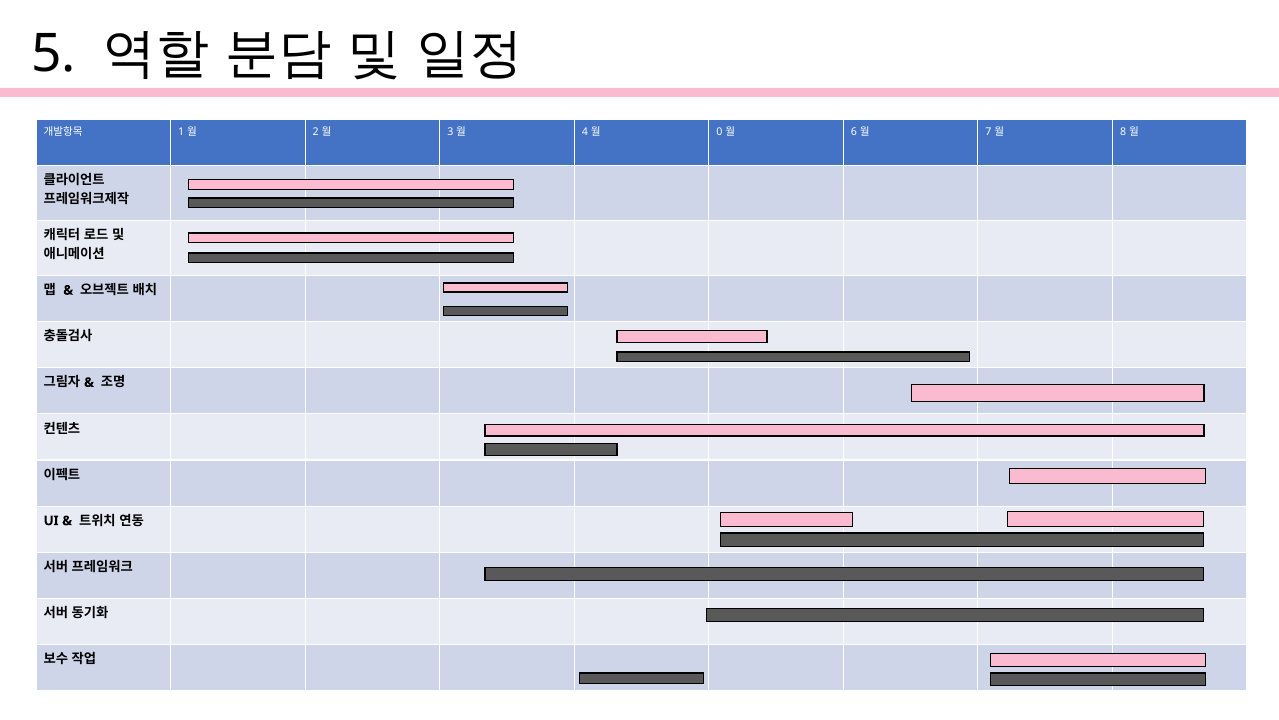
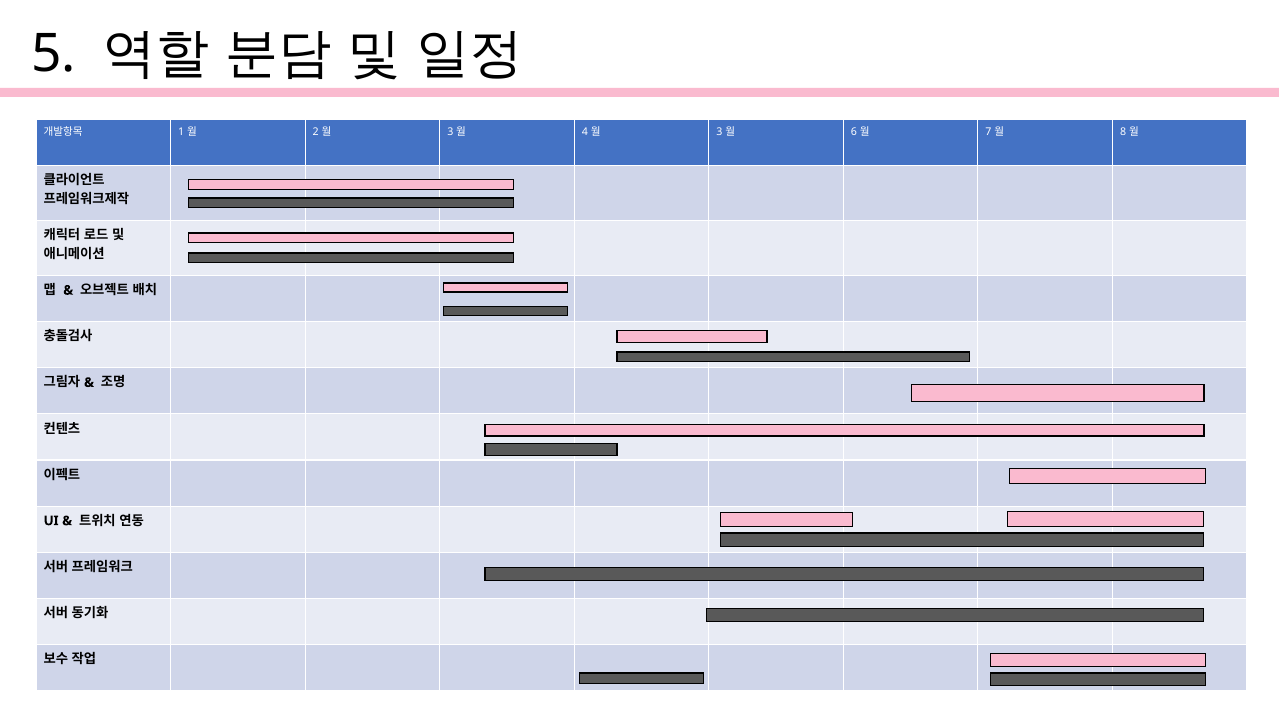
0 at (719, 132): 0 -> 3
